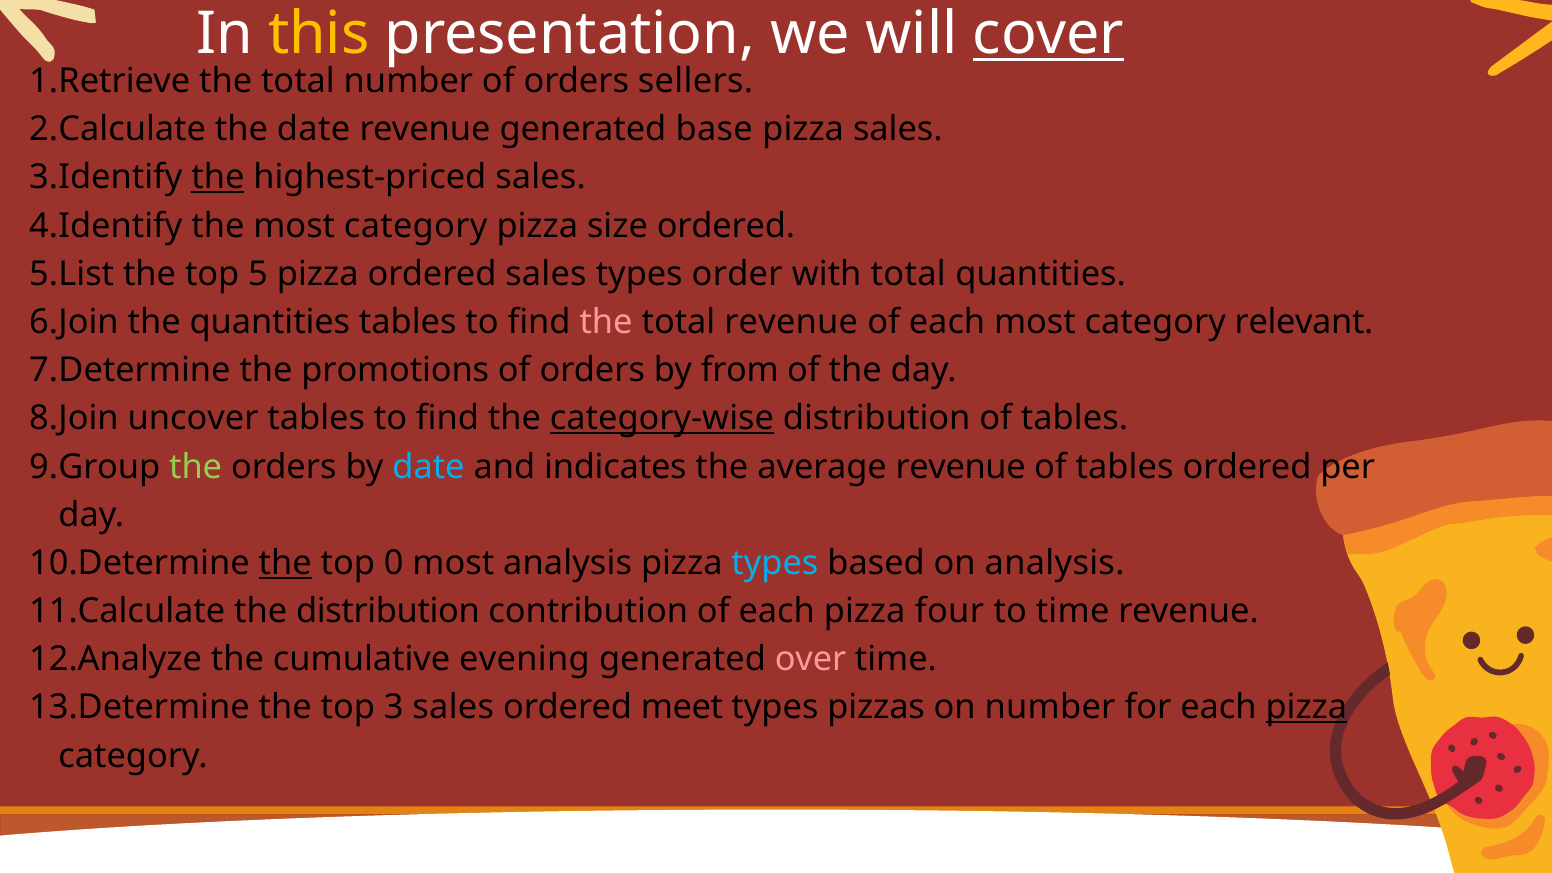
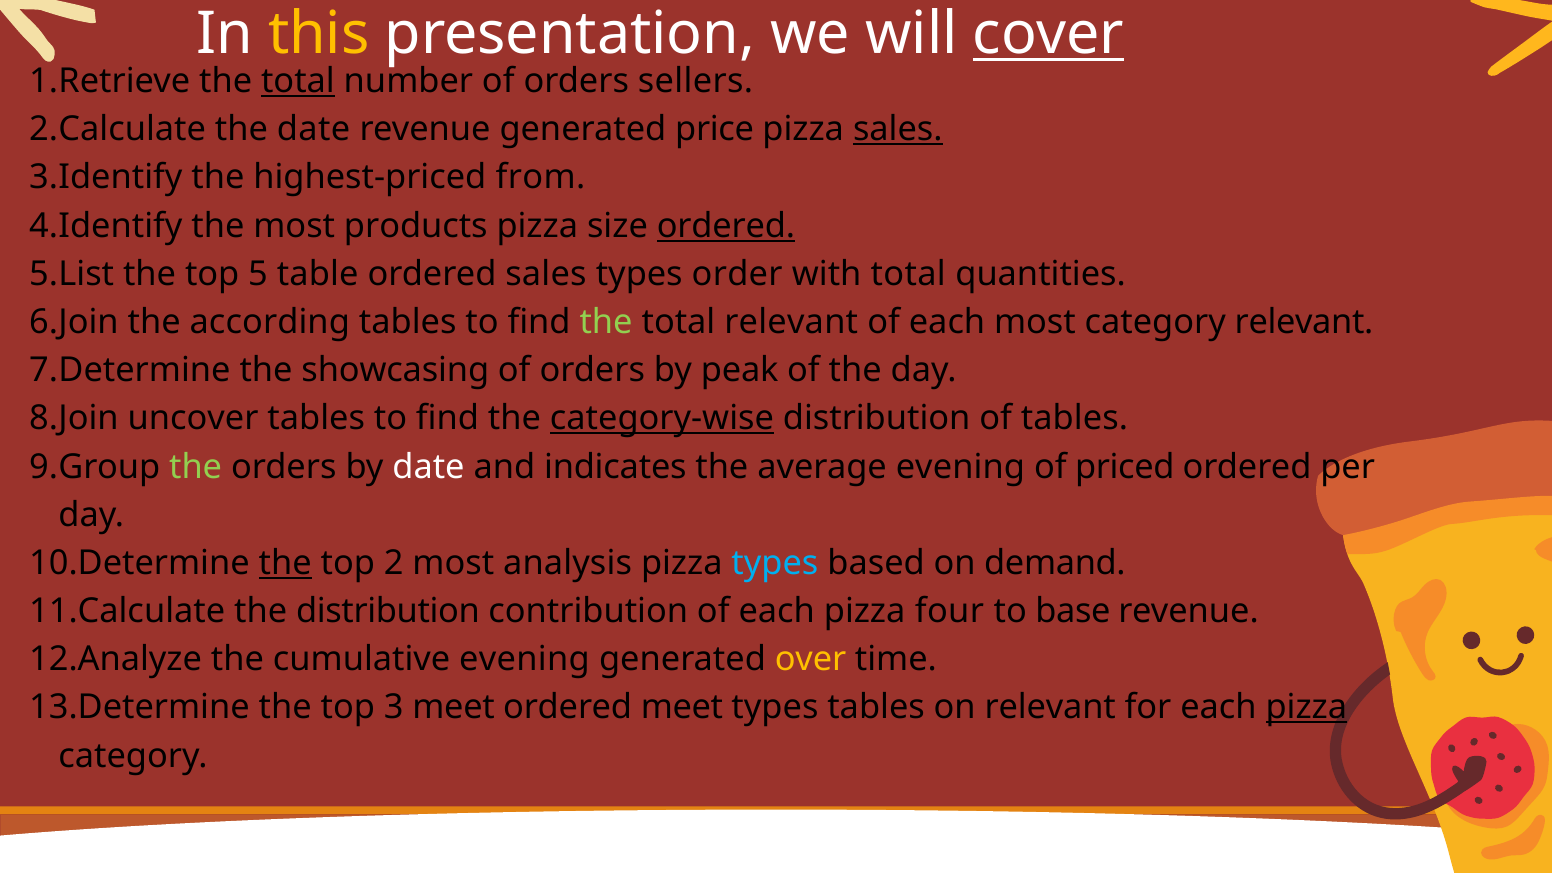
total at (298, 81) underline: none -> present
base: base -> price
sales at (898, 129) underline: none -> present
the at (218, 178) underline: present -> none
highest-priced sales: sales -> from
the most category: category -> products
ordered at (726, 226) underline: none -> present
5 pizza: pizza -> table
the quantities: quantities -> according
the at (606, 322) colour: pink -> light green
total revenue: revenue -> relevant
promotions: promotions -> showcasing
from: from -> peak
date at (429, 467) colour: light blue -> white
average revenue: revenue -> evening
tables at (1125, 467): tables -> priced
0: 0 -> 2
on analysis: analysis -> demand
to time: time -> base
over colour: pink -> yellow
3 sales: sales -> meet
types pizzas: pizzas -> tables
on number: number -> relevant
